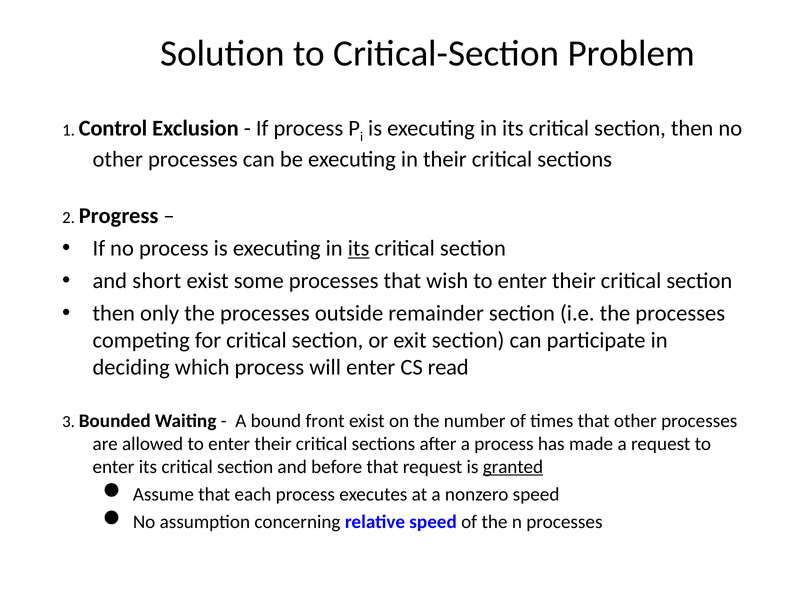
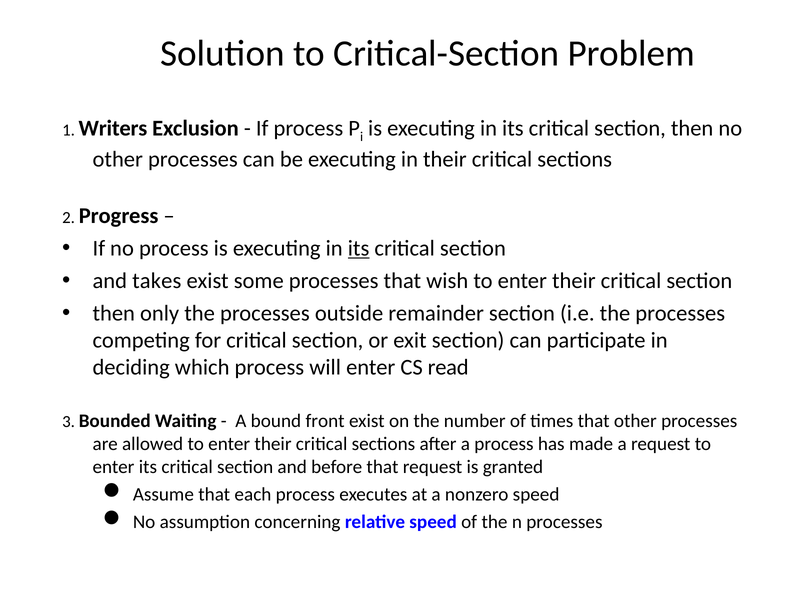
Control: Control -> Writers
short: short -> takes
granted underline: present -> none
